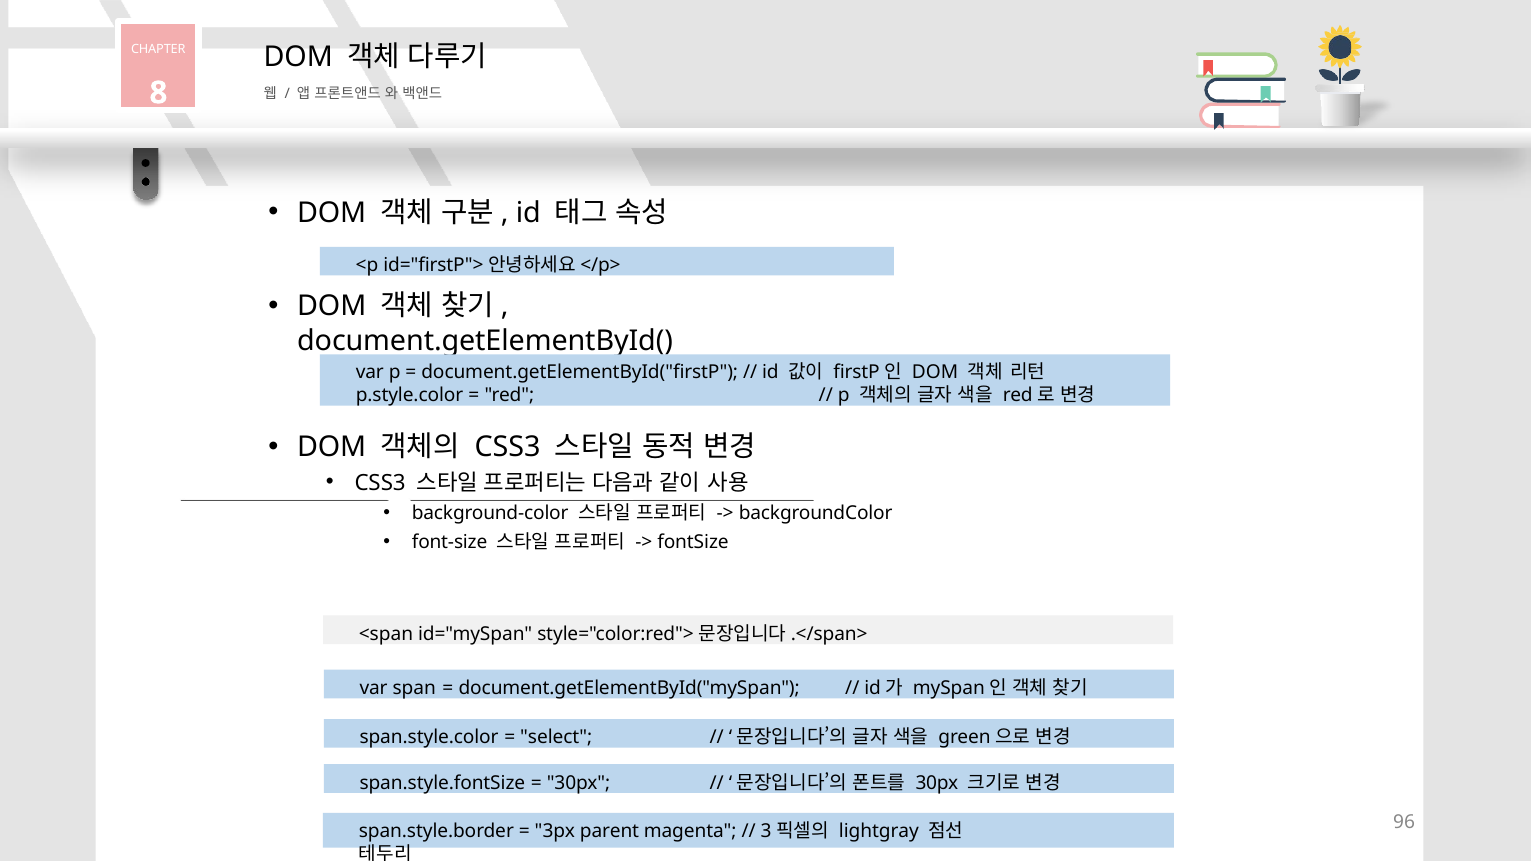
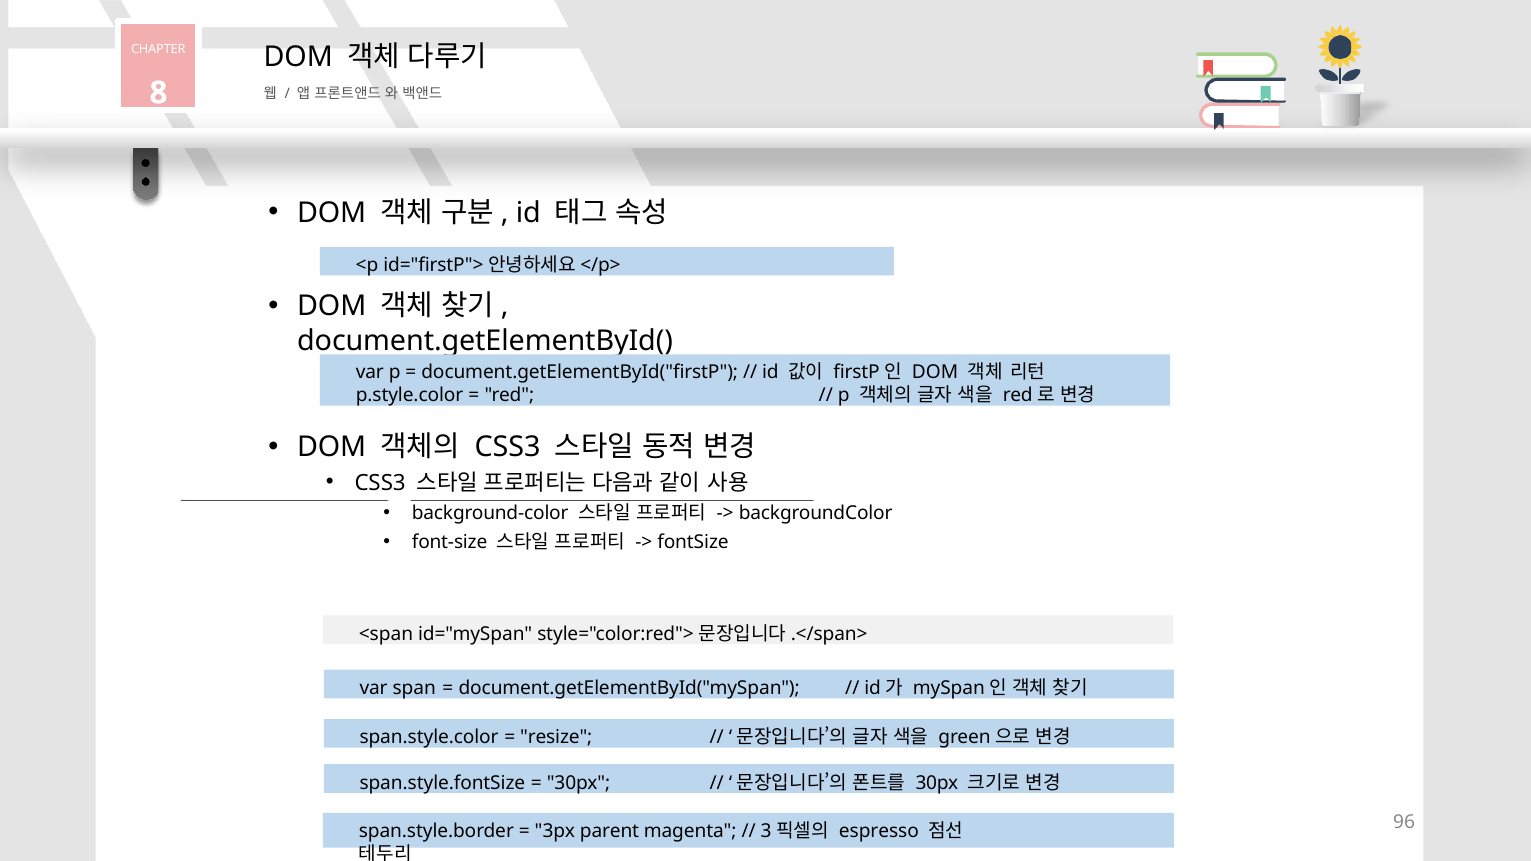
select: select -> resize
lightgray: lightgray -> espresso
